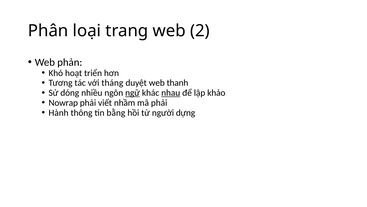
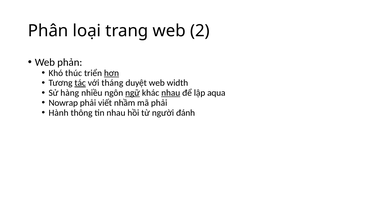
hoạt: hoạt -> thúc
hơn underline: none -> present
tác underline: none -> present
thanh: thanh -> width
dóng: dóng -> hàng
khảo: khảo -> aqua
tin bằng: bằng -> nhau
dựng: dựng -> đánh
